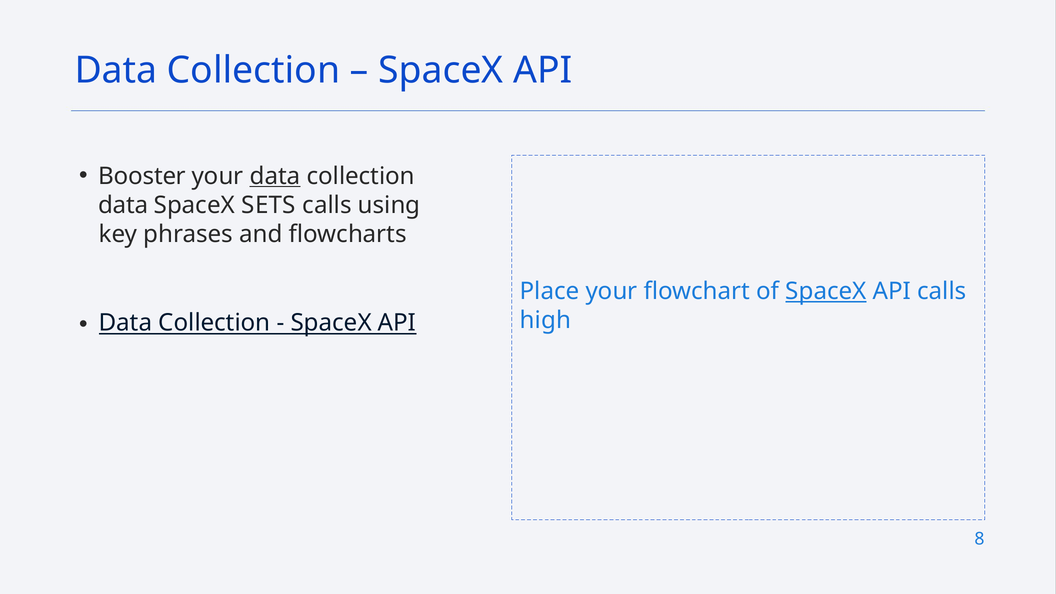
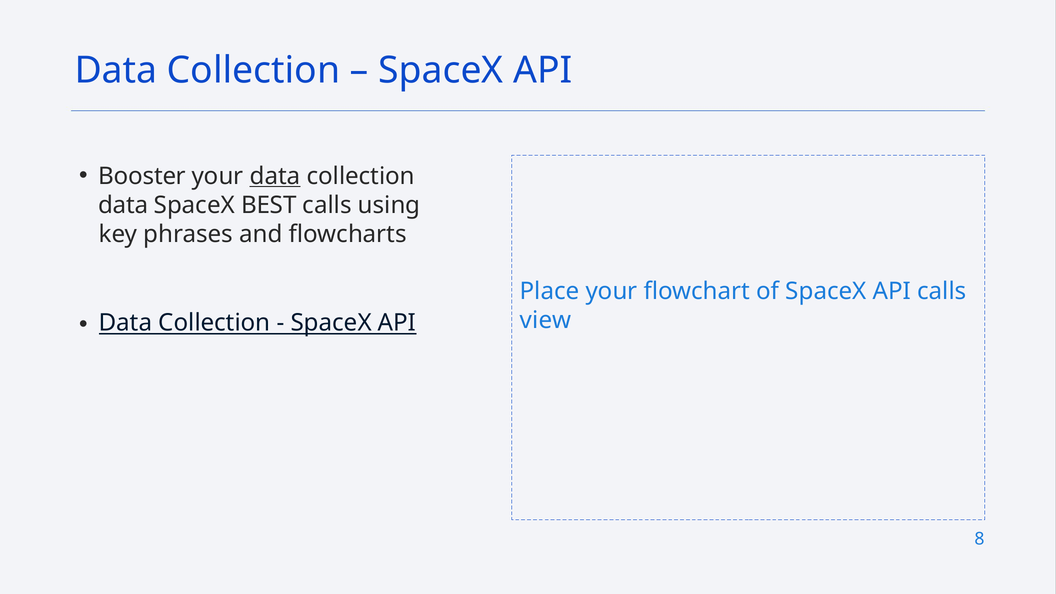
SETS: SETS -> BEST
SpaceX at (826, 291) underline: present -> none
high: high -> view
